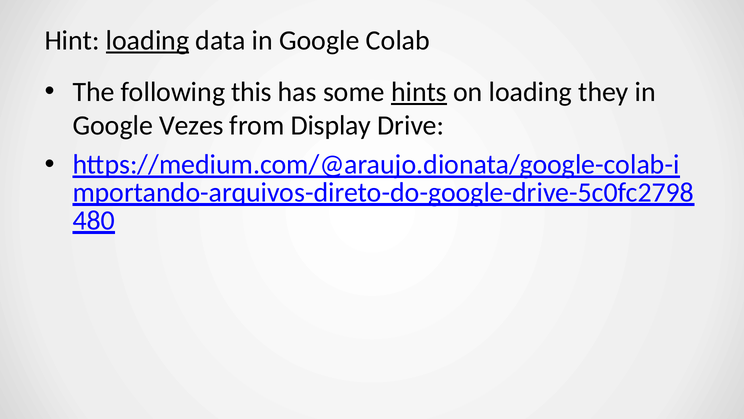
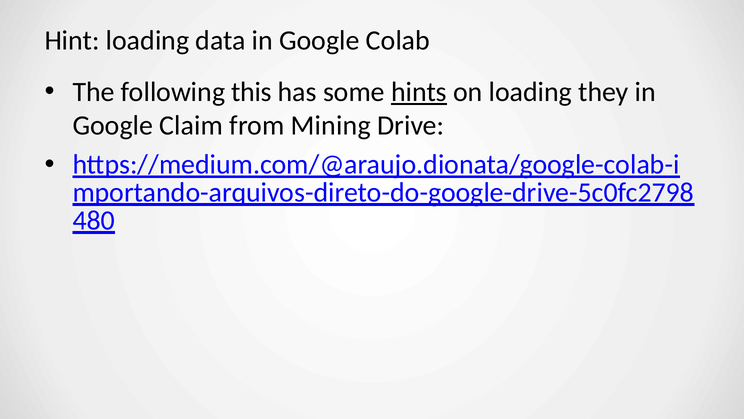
loading at (148, 40) underline: present -> none
Vezes: Vezes -> Claim
Display: Display -> Mining
